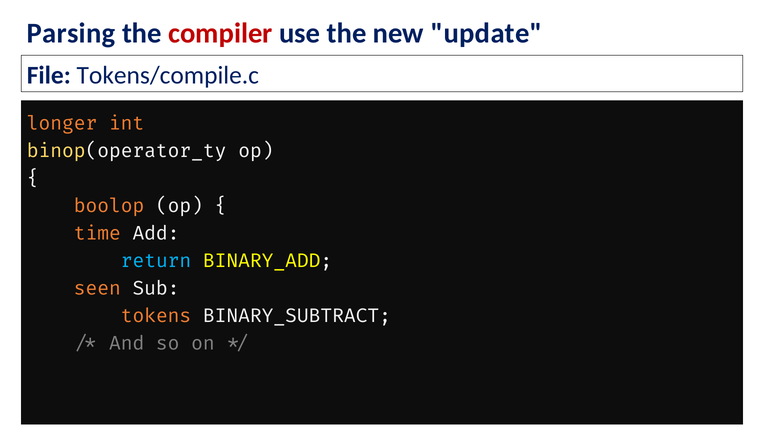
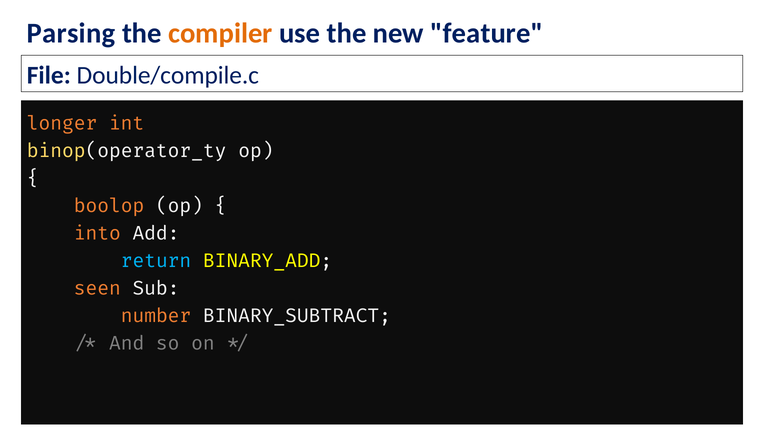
compiler colour: red -> orange
update: update -> feature
Tokens/compile.c: Tokens/compile.c -> Double/compile.c
time: time -> into
tokens: tokens -> number
